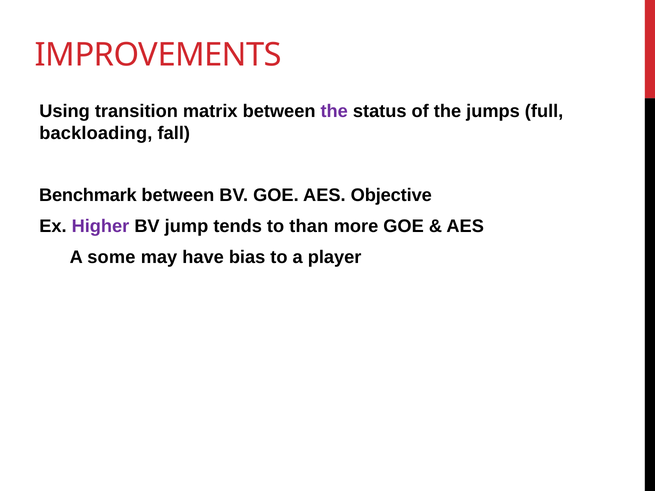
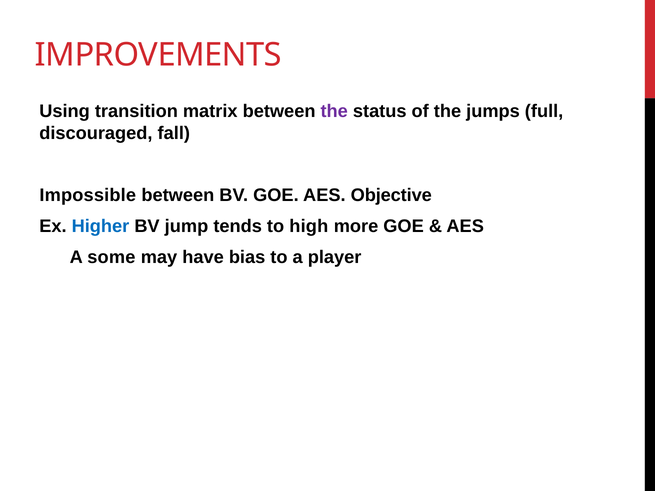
backloading: backloading -> discouraged
Benchmark: Benchmark -> Impossible
Higher colour: purple -> blue
than: than -> high
